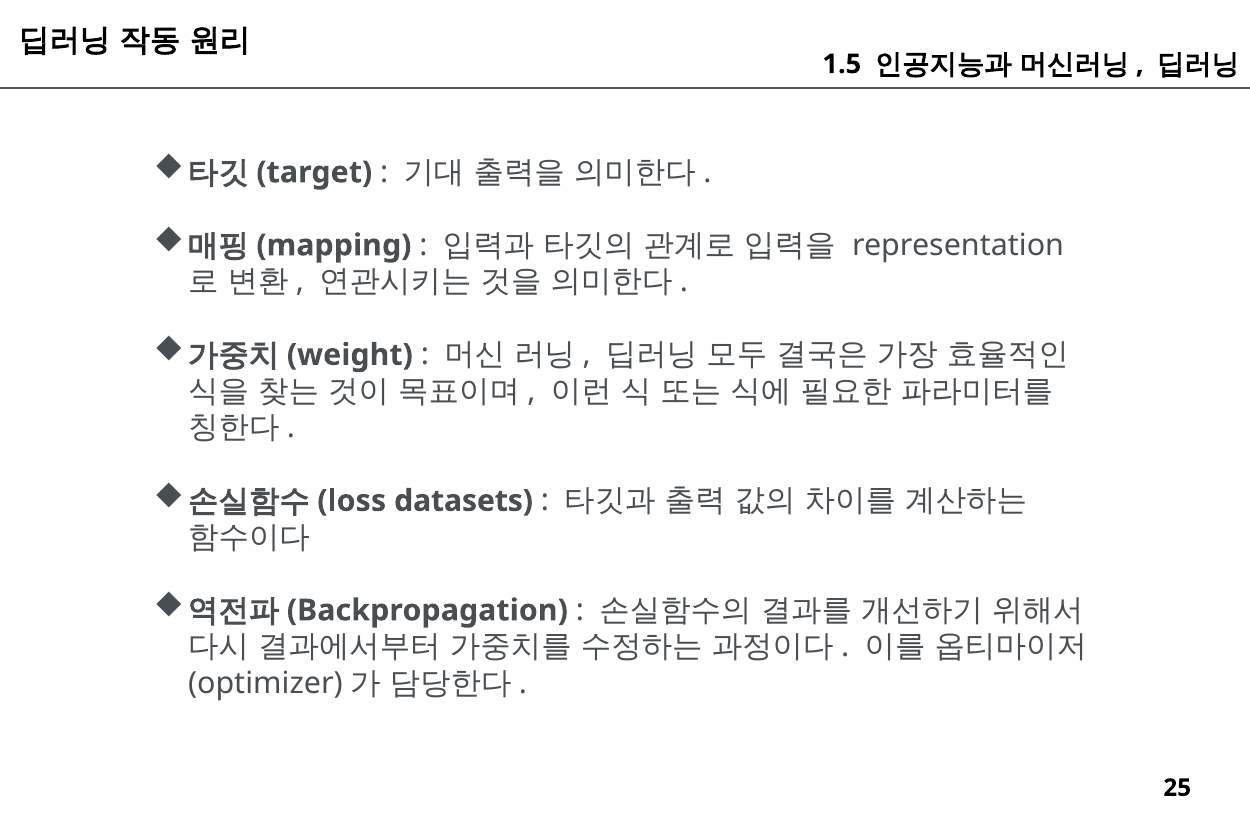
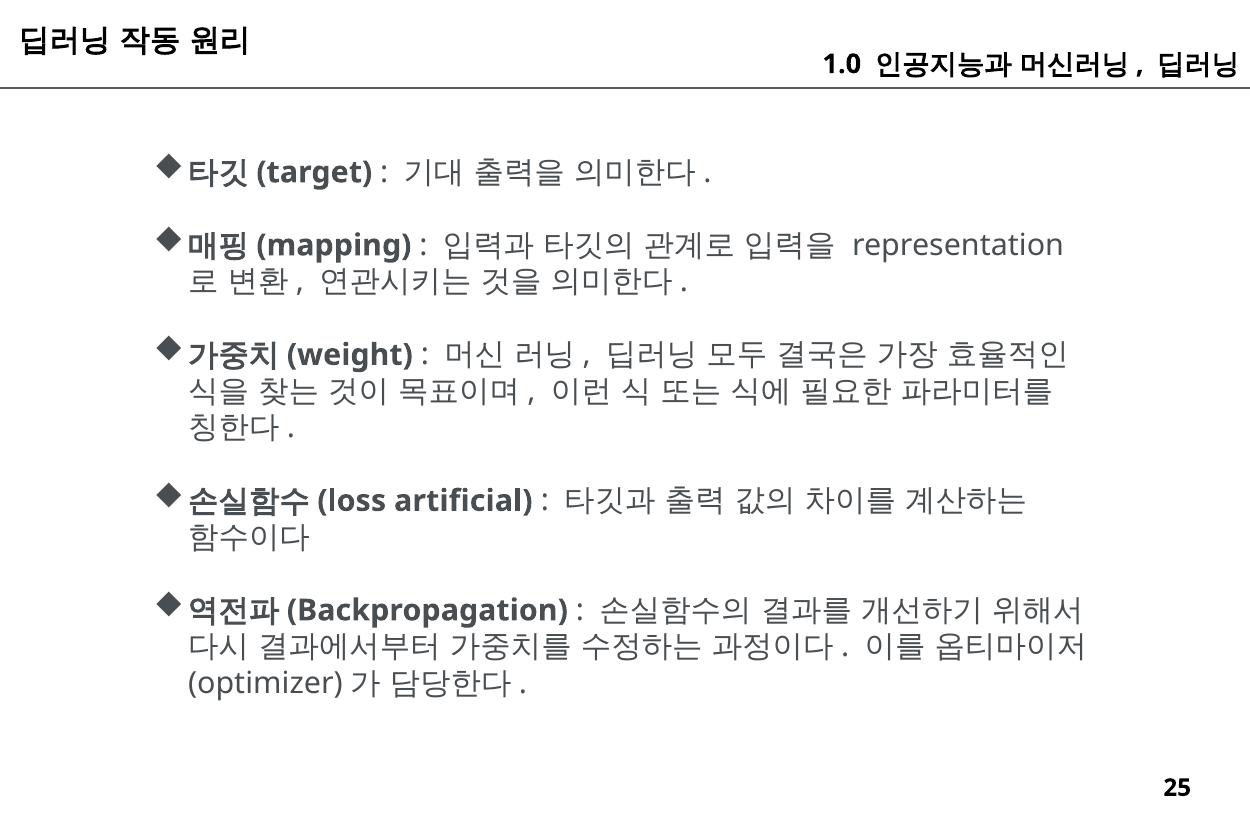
1.5: 1.5 -> 1.0
datasets: datasets -> artificial
